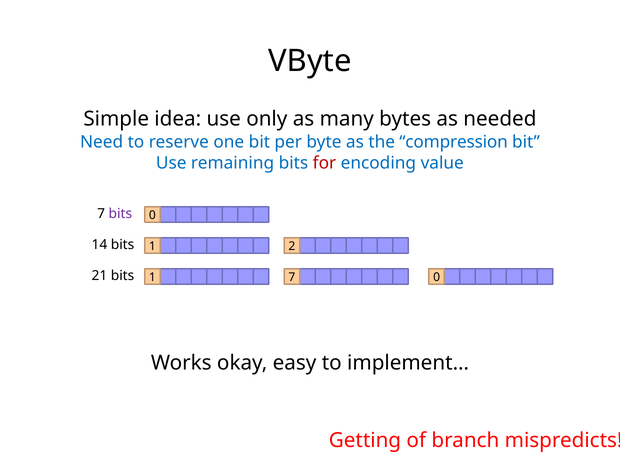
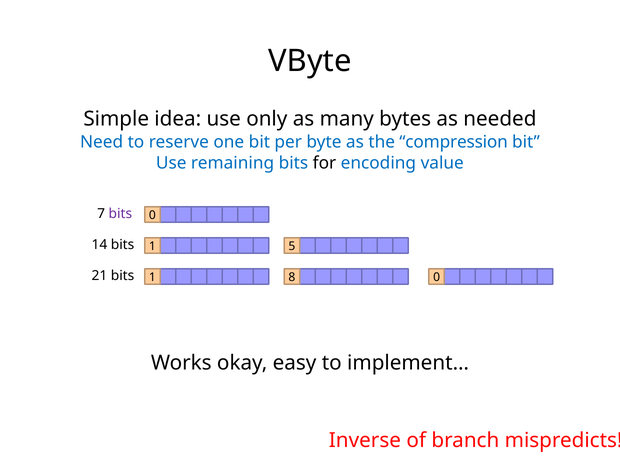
for colour: red -> black
2: 2 -> 5
1 7: 7 -> 8
Getting: Getting -> Inverse
